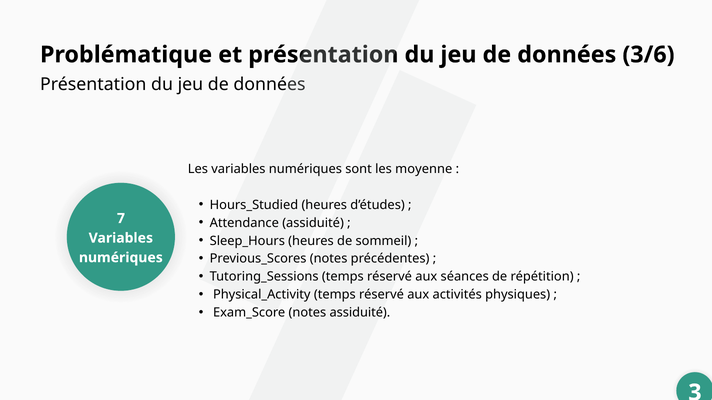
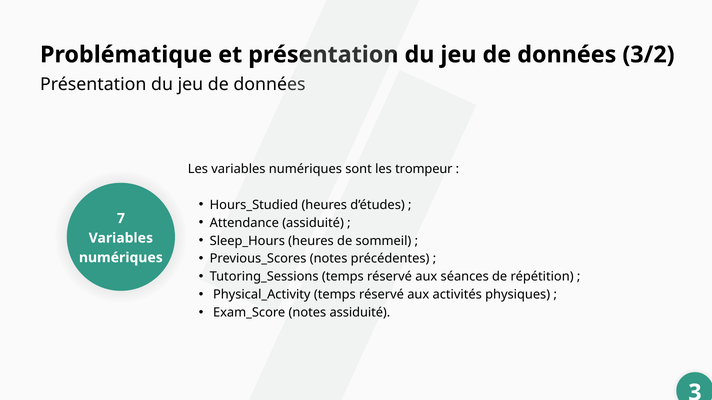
3/6: 3/6 -> 3/2
moyenne: moyenne -> trompeur
